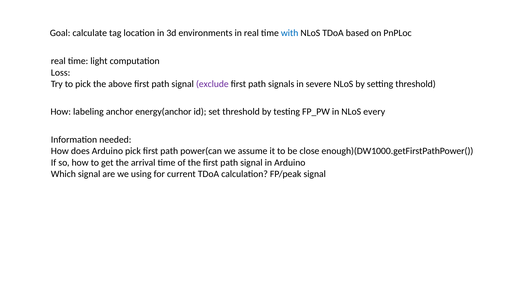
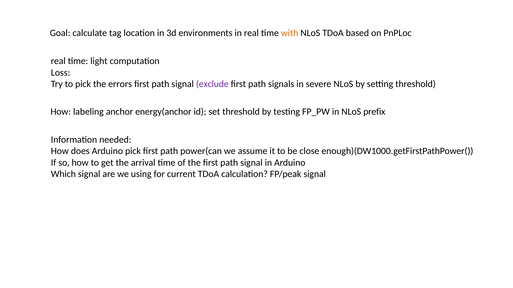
with colour: blue -> orange
above: above -> errors
every: every -> prefix
